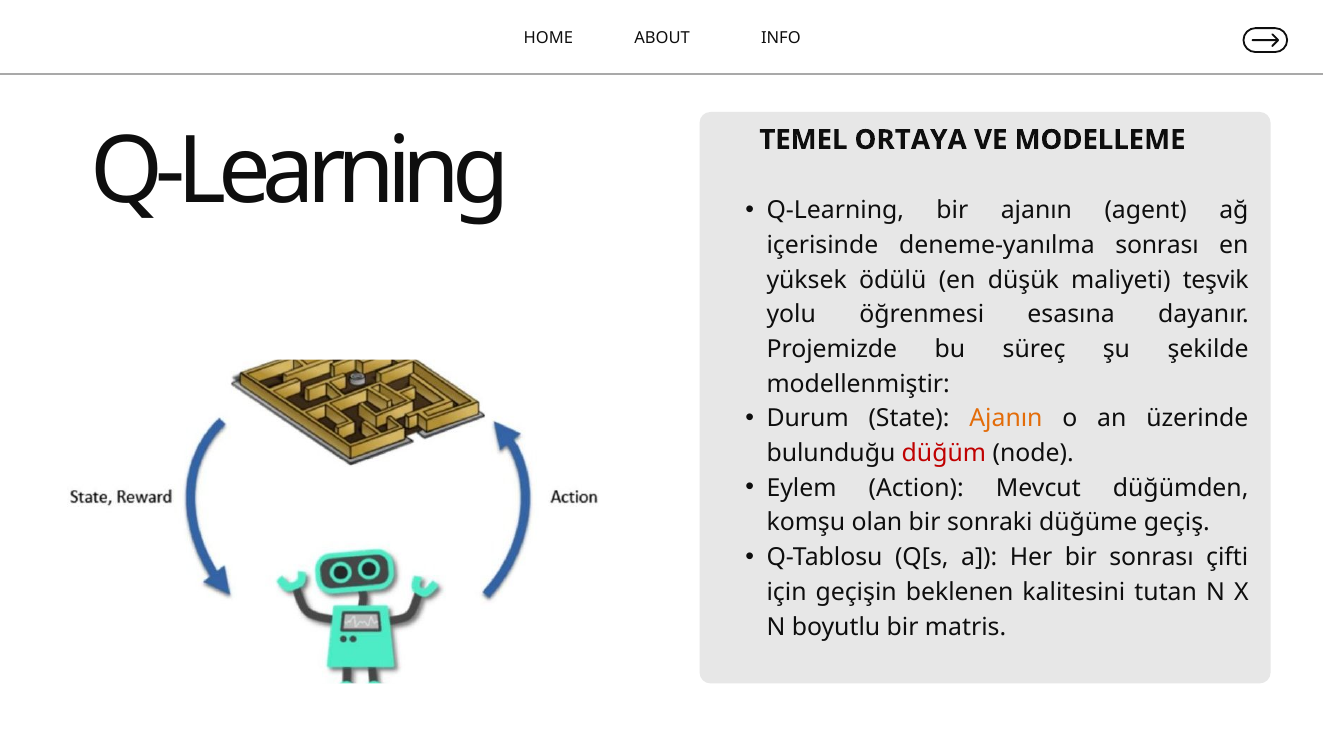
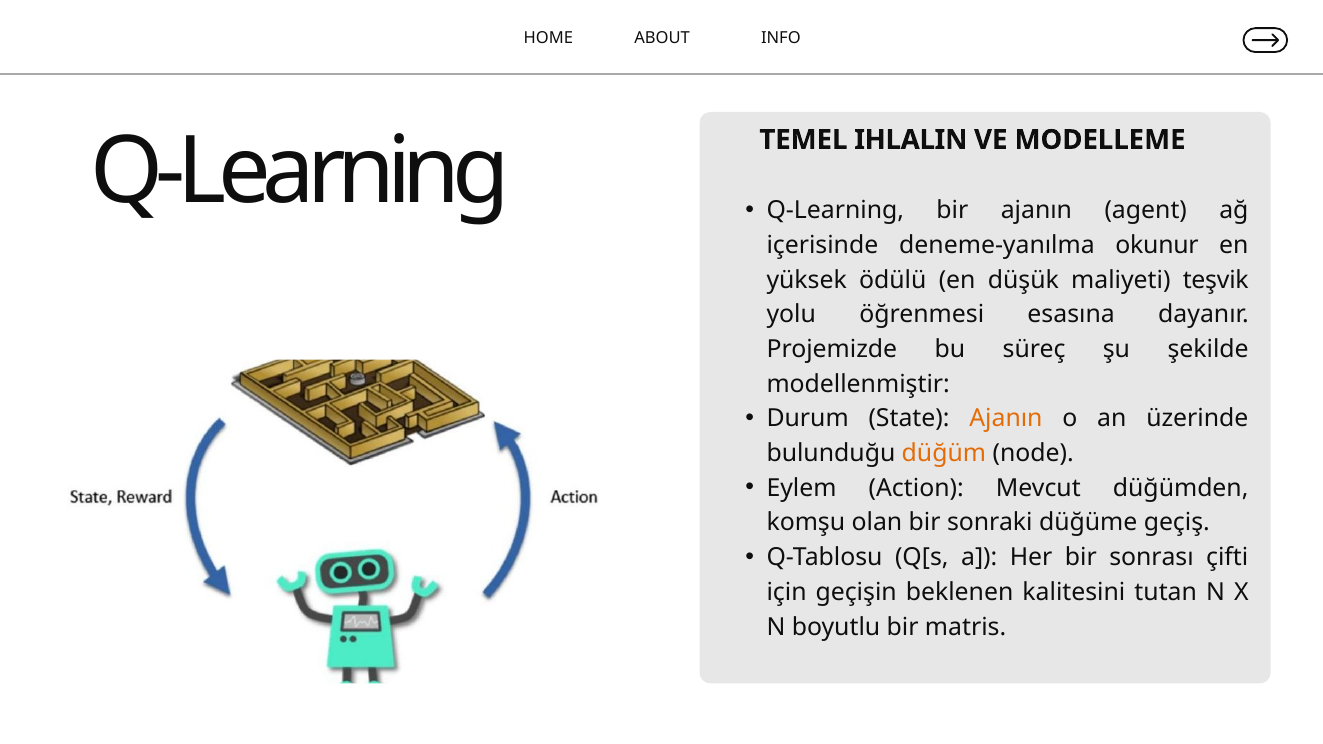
ORTAYA: ORTAYA -> IHLALIN
deneme-yanılma sonrası: sonrası -> okunur
düğüm colour: red -> orange
